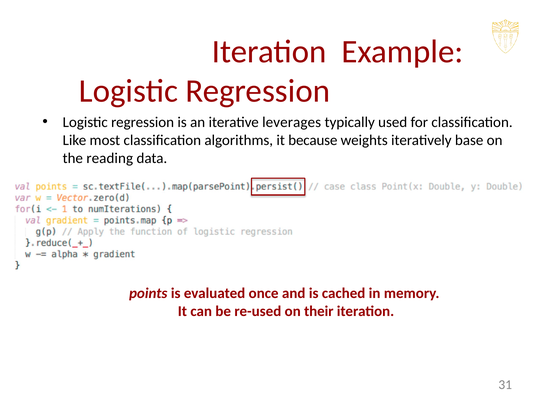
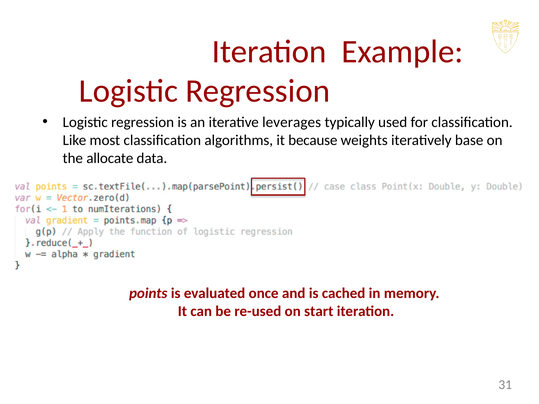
reading: reading -> allocate
their: their -> start
